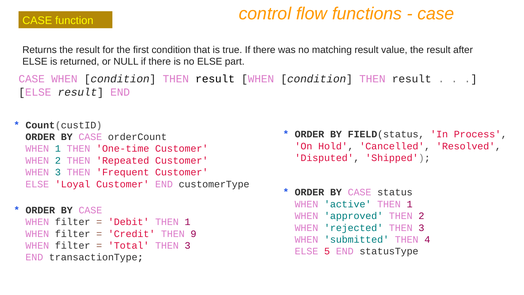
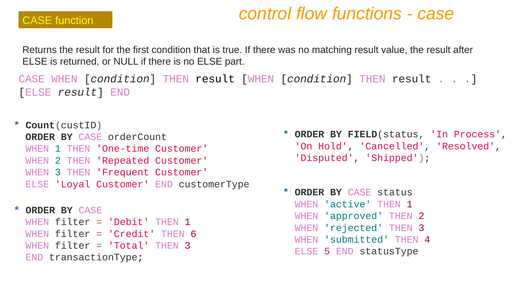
9: 9 -> 6
